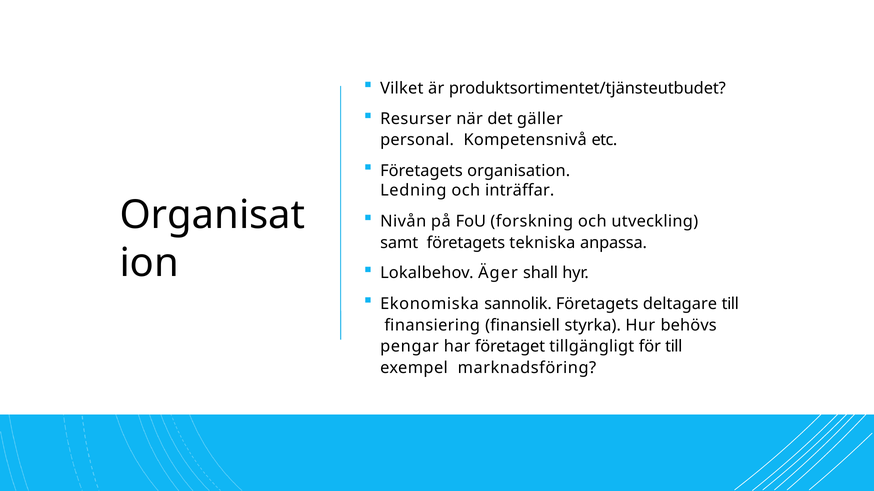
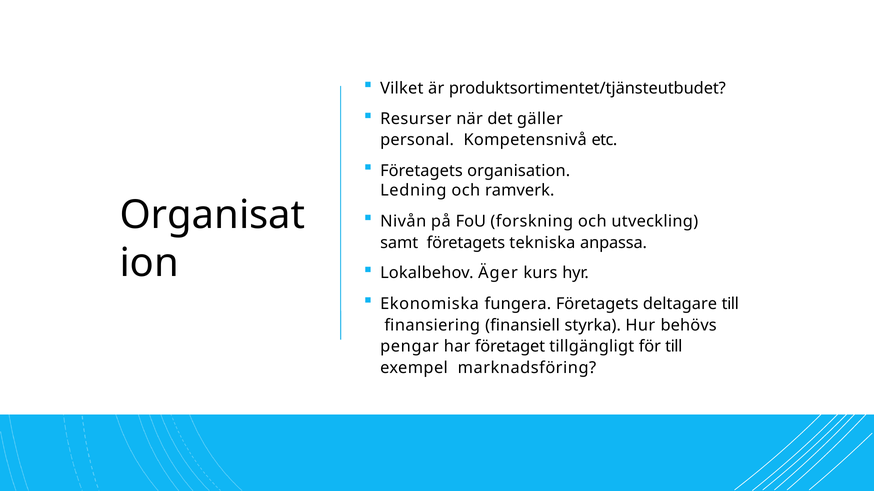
inträffar: inträffar -> ramverk
shall: shall -> kurs
sannolik: sannolik -> fungera
